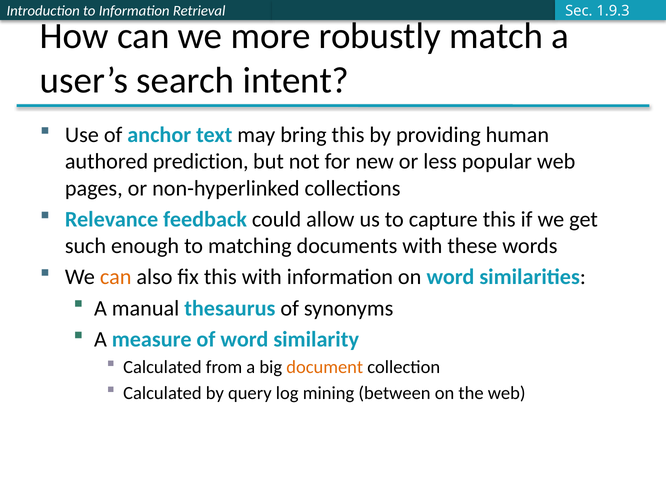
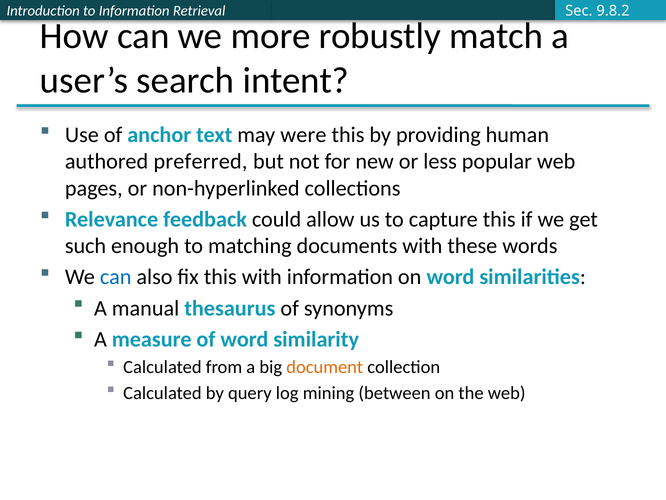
1.9.3: 1.9.3 -> 9.8.2
bring: bring -> were
prediction: prediction -> preferred
can at (116, 277) colour: orange -> blue
